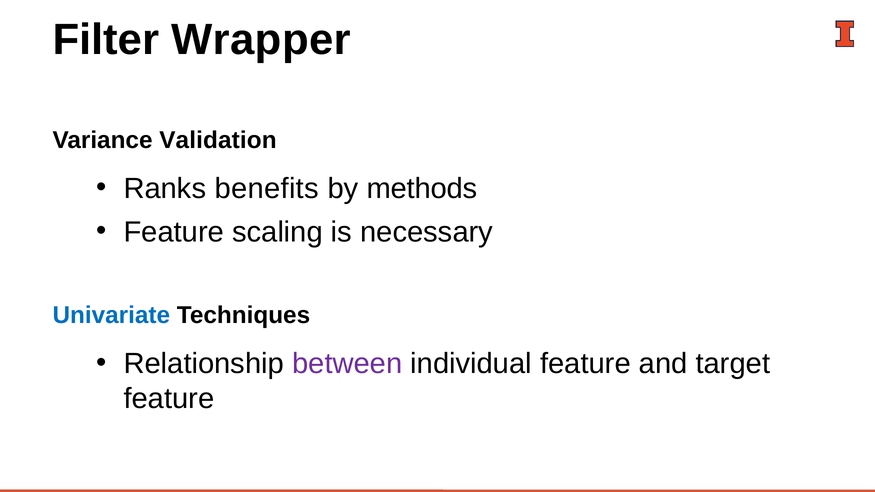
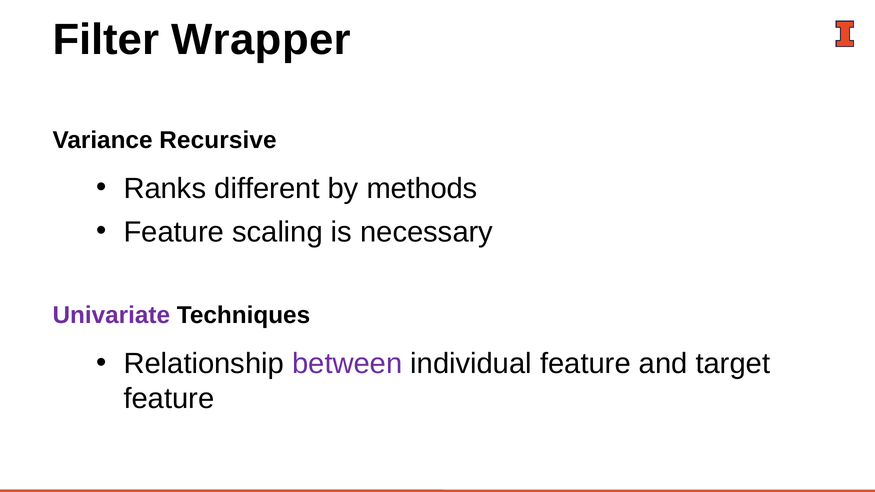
Validation: Validation -> Recursive
benefits: benefits -> different
Univariate colour: blue -> purple
